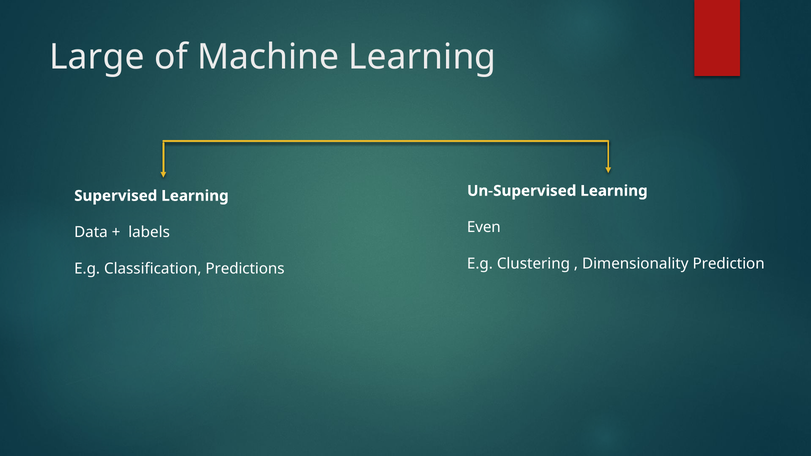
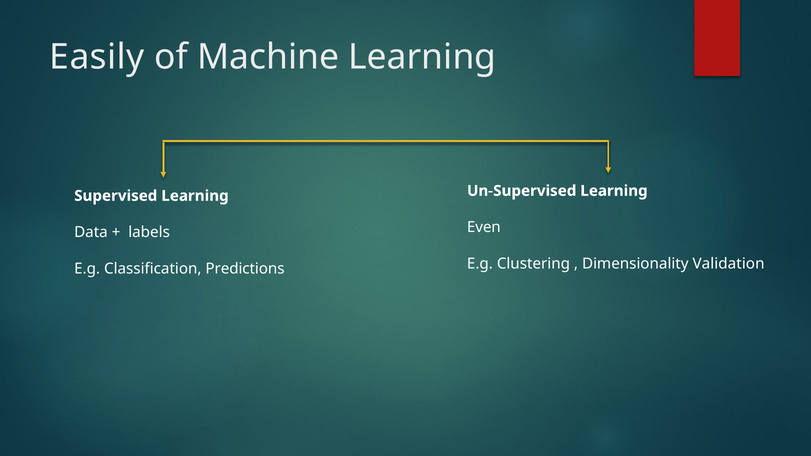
Large: Large -> Easily
Prediction: Prediction -> Validation
